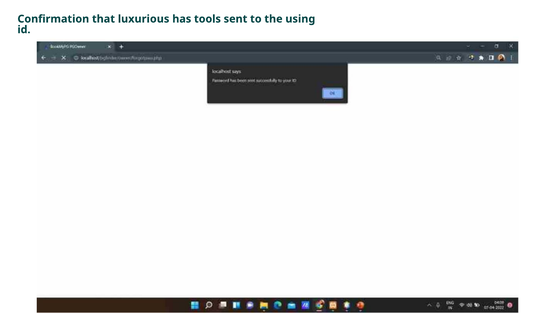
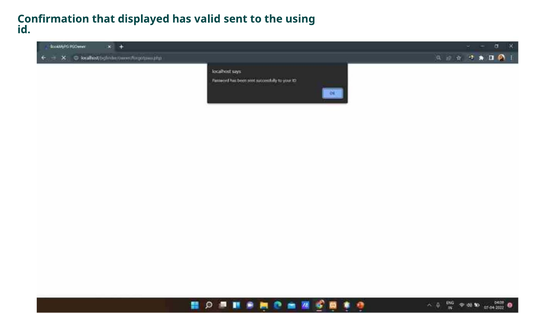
luxurious: luxurious -> displayed
tools: tools -> valid
